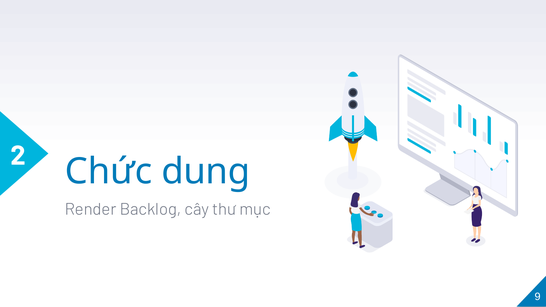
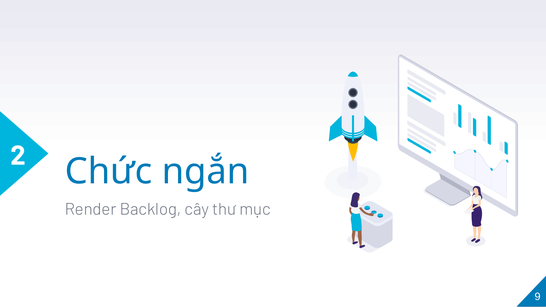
dung: dung -> ngắn
